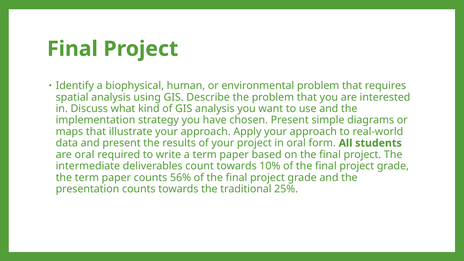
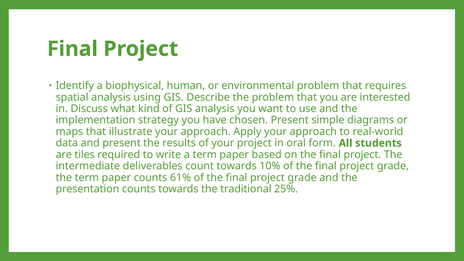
are oral: oral -> tiles
56%: 56% -> 61%
